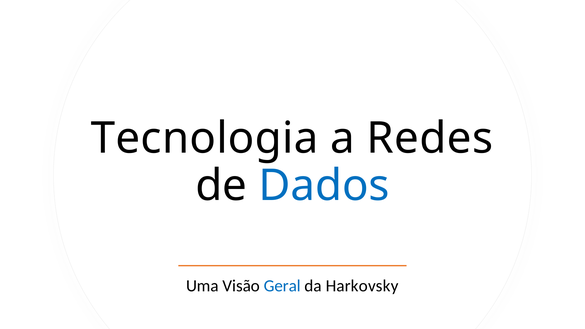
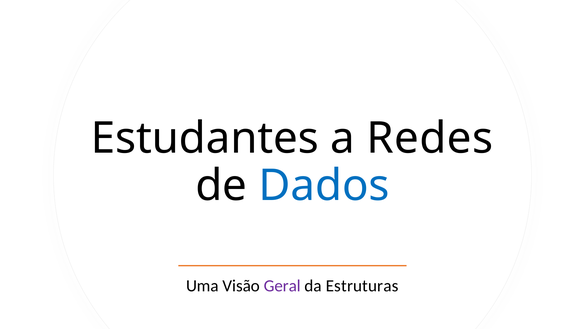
Tecnologia: Tecnologia -> Estudantes
Geral colour: blue -> purple
Harkovsky: Harkovsky -> Estruturas
